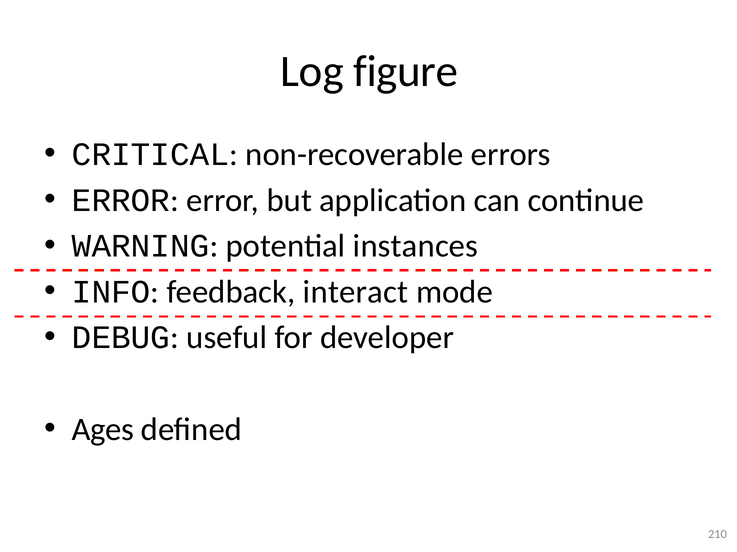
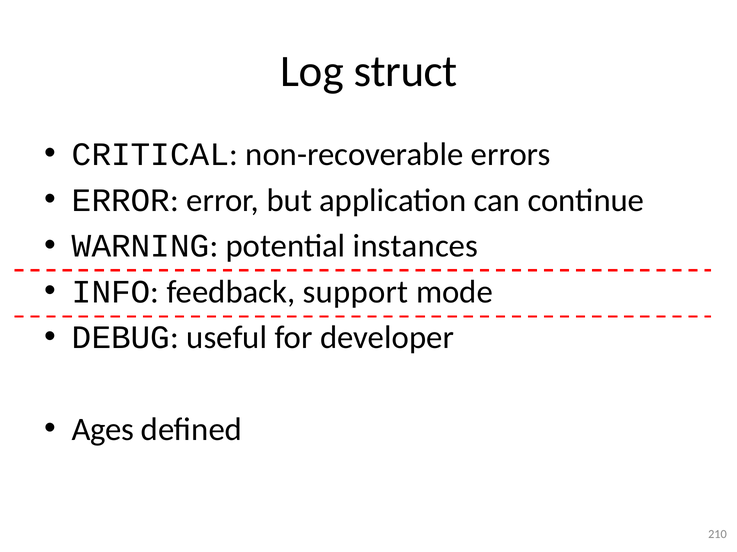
figure: figure -> struct
interact: interact -> support
